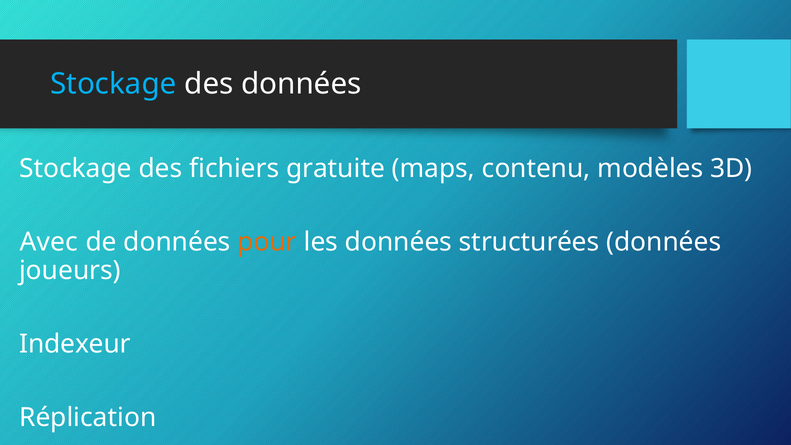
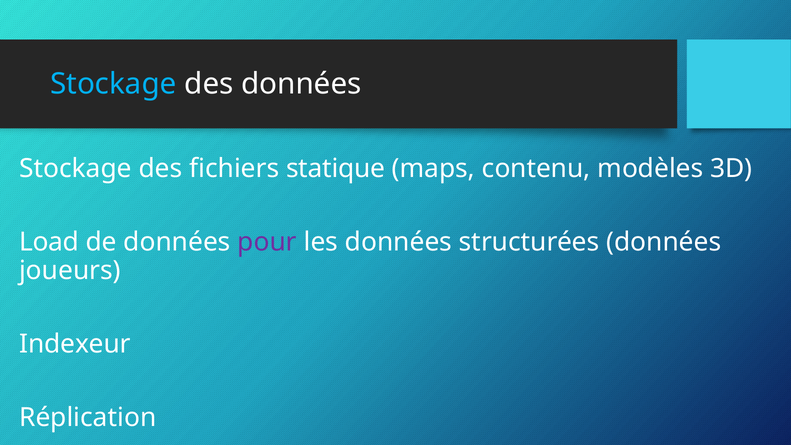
gratuite: gratuite -> statique
Avec: Avec -> Load
pour colour: orange -> purple
